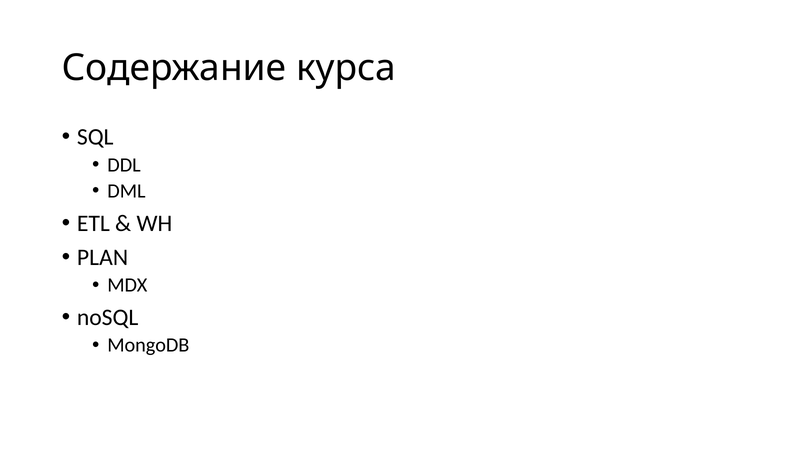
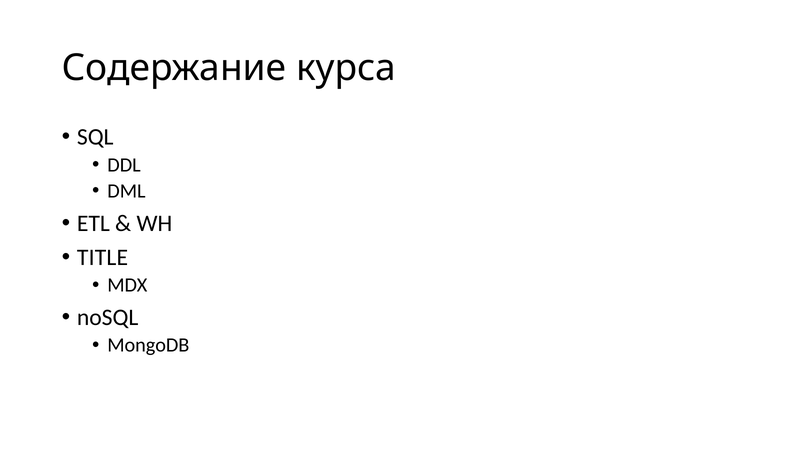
PLAN: PLAN -> TITLE
